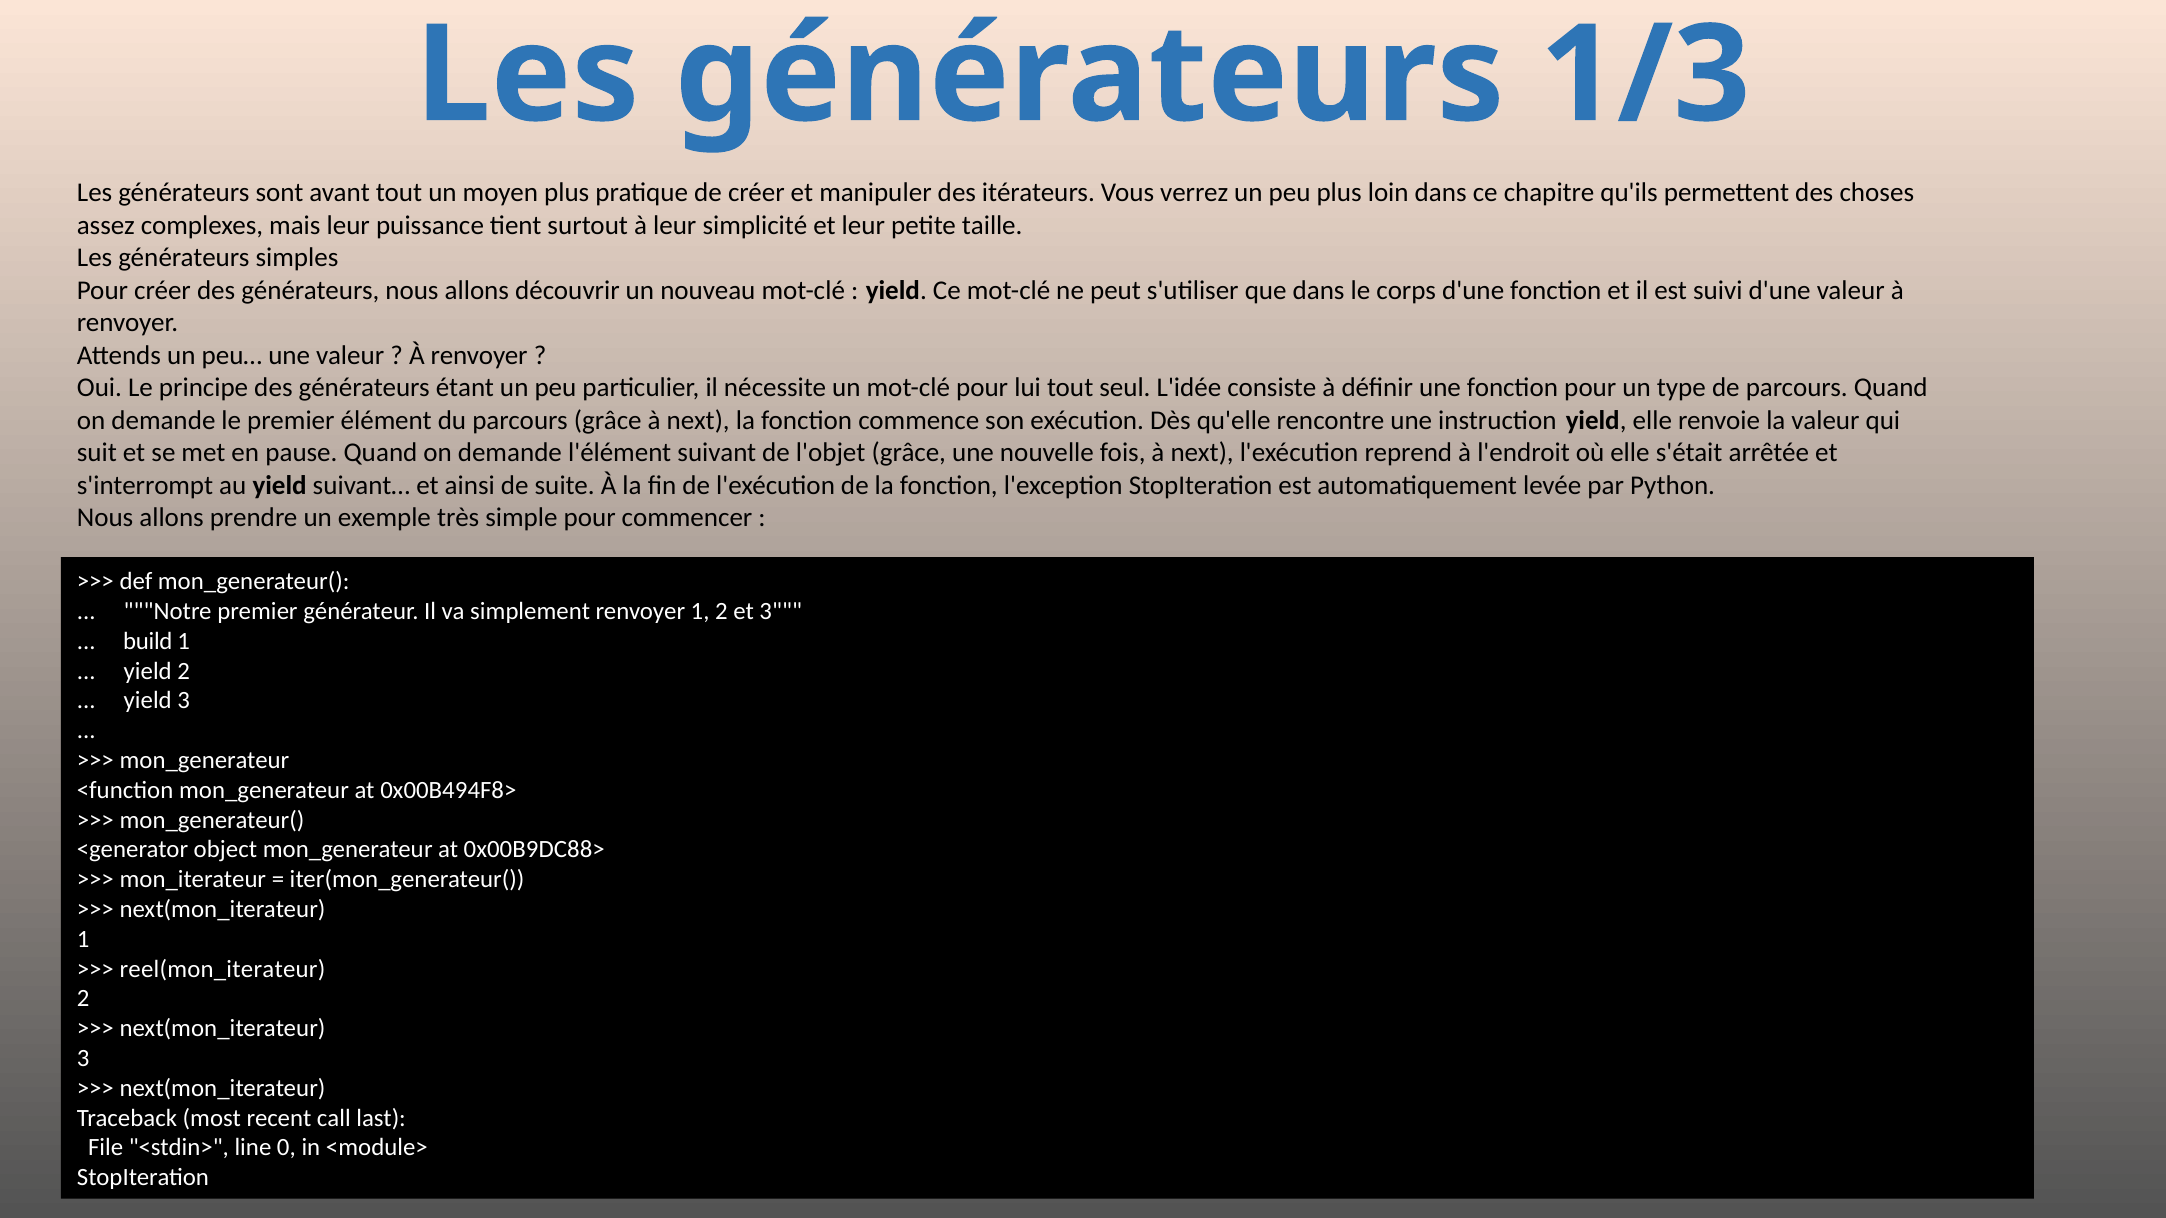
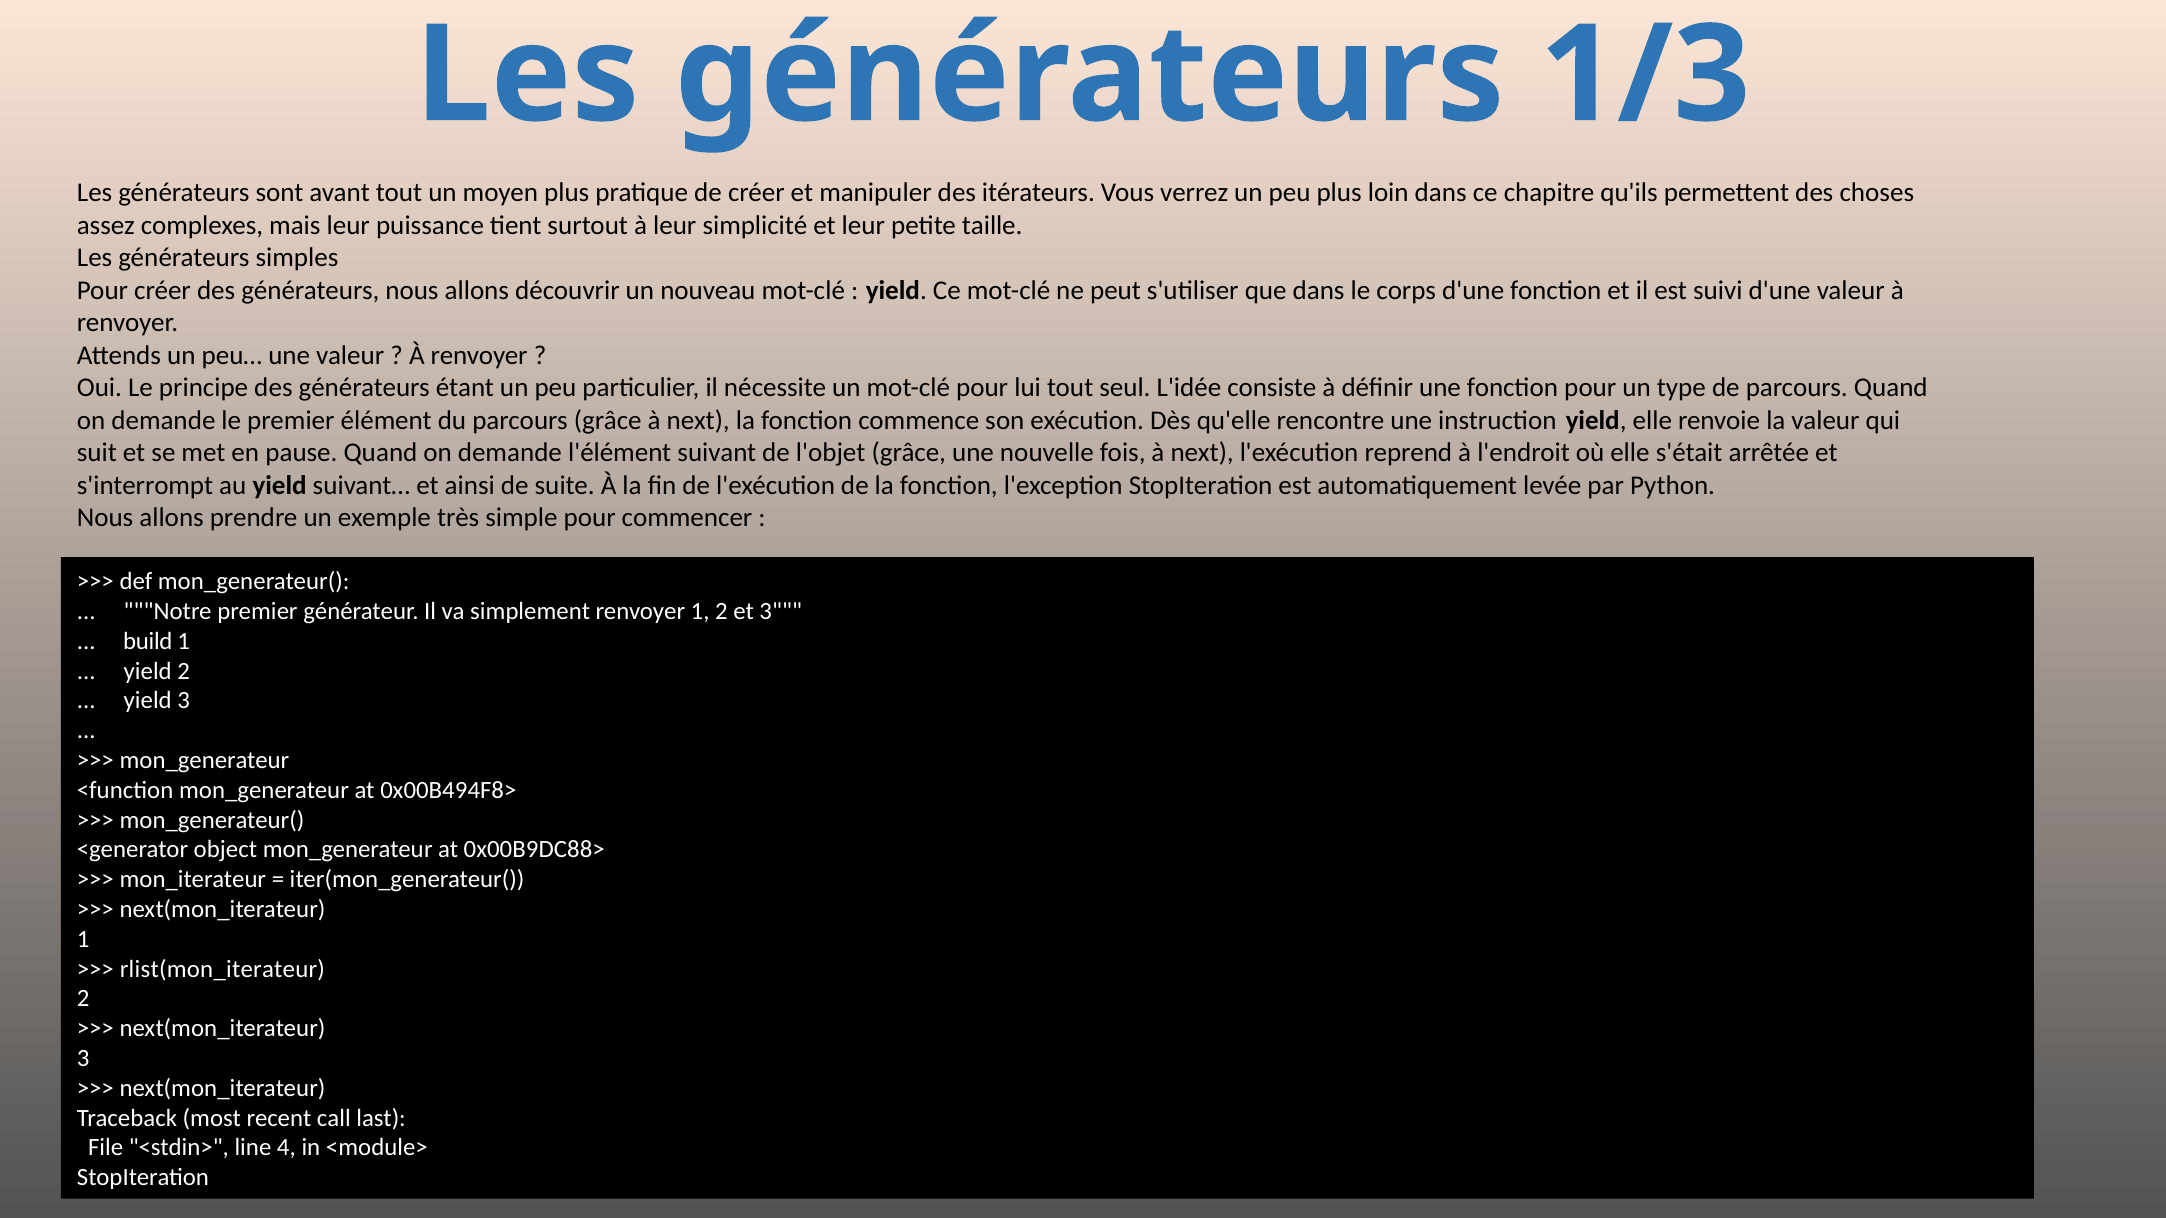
reel(mon_iterateur: reel(mon_iterateur -> rlist(mon_iterateur
0: 0 -> 4
